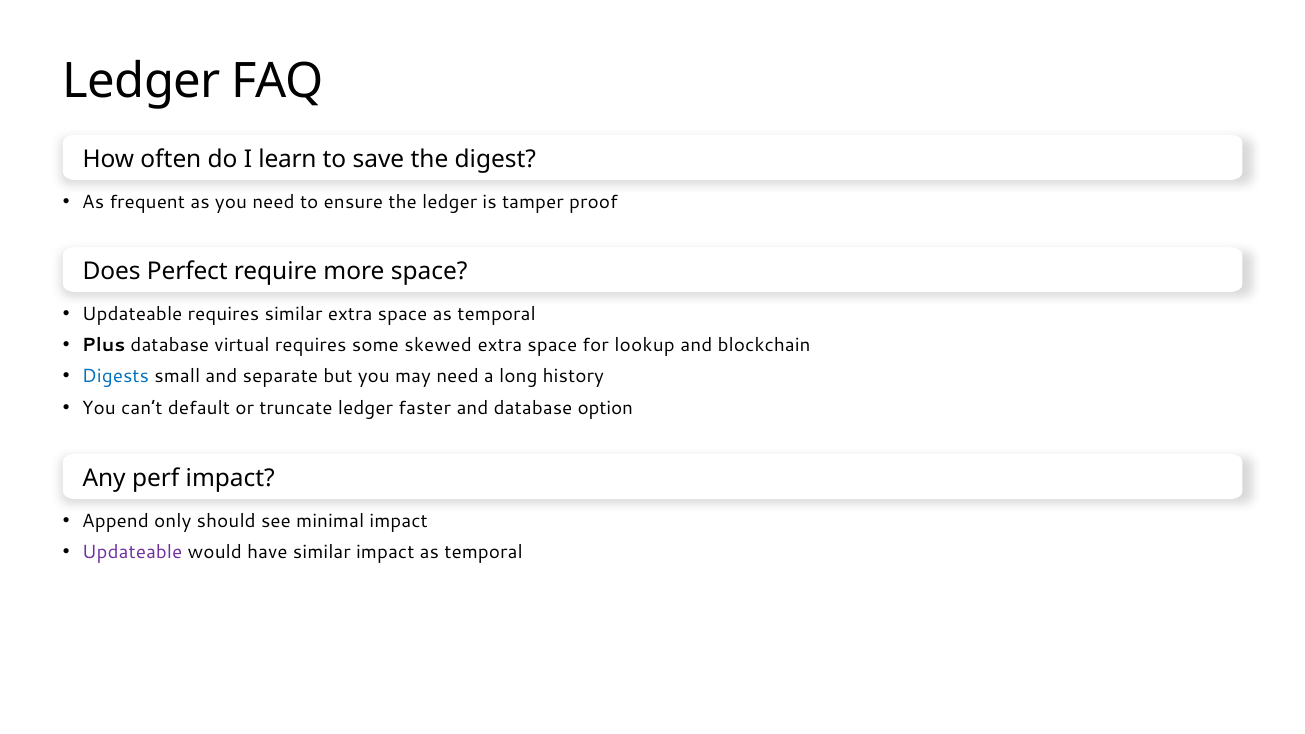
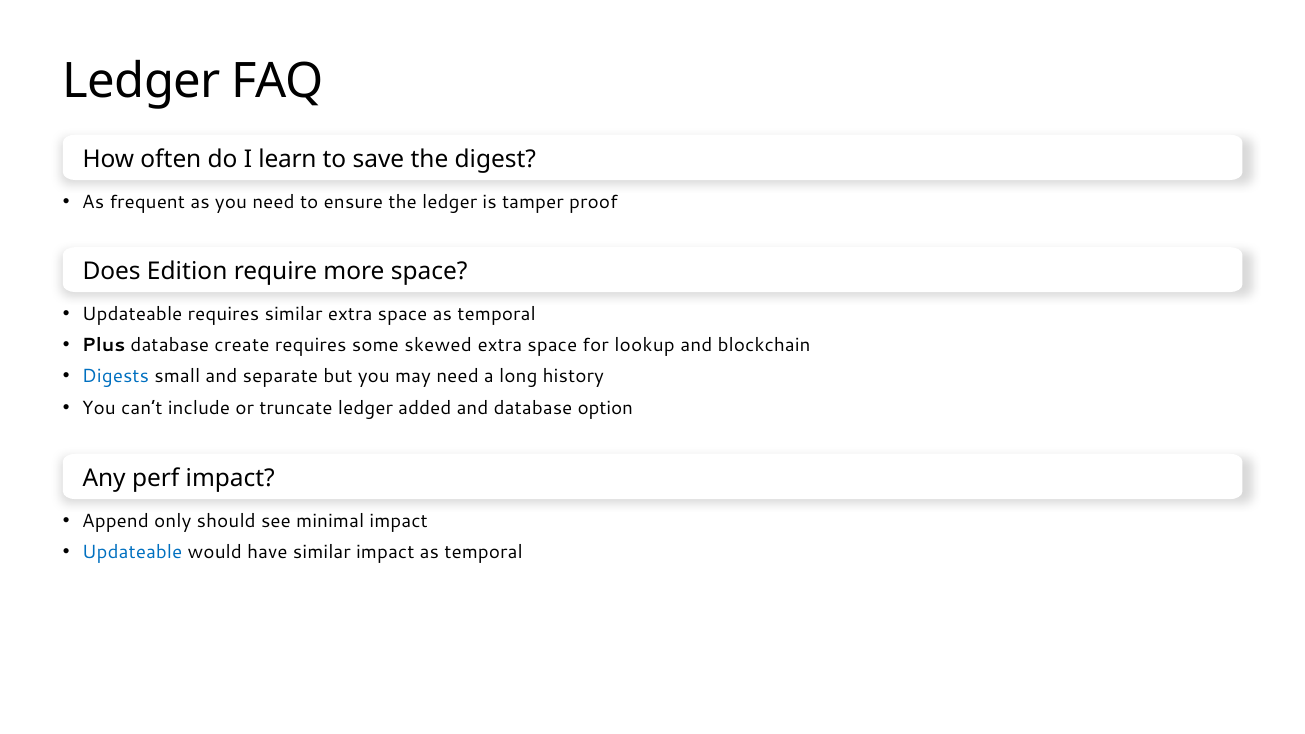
Perfect: Perfect -> Edition
virtual: virtual -> create
default: default -> include
faster: faster -> added
Updateable at (132, 553) colour: purple -> blue
